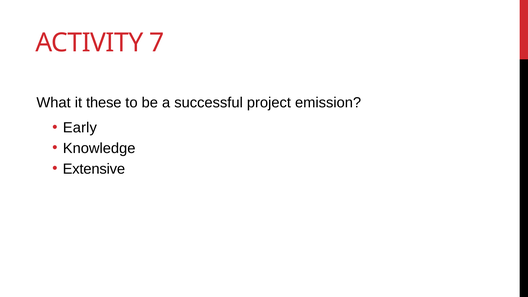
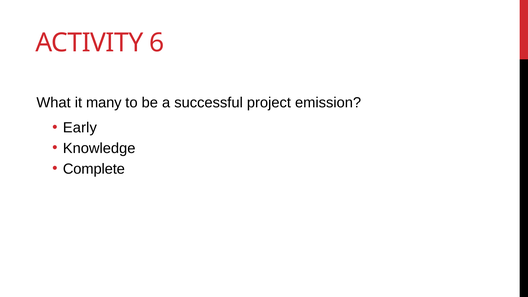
7: 7 -> 6
these: these -> many
Extensive: Extensive -> Complete
